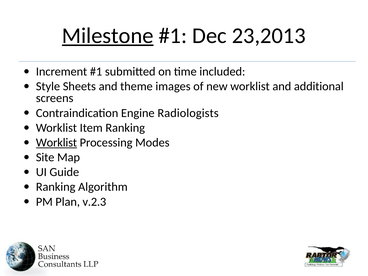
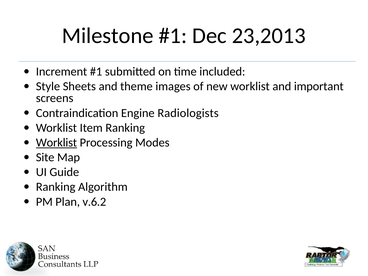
Milestone underline: present -> none
additional: additional -> important
v.2.3: v.2.3 -> v.6.2
